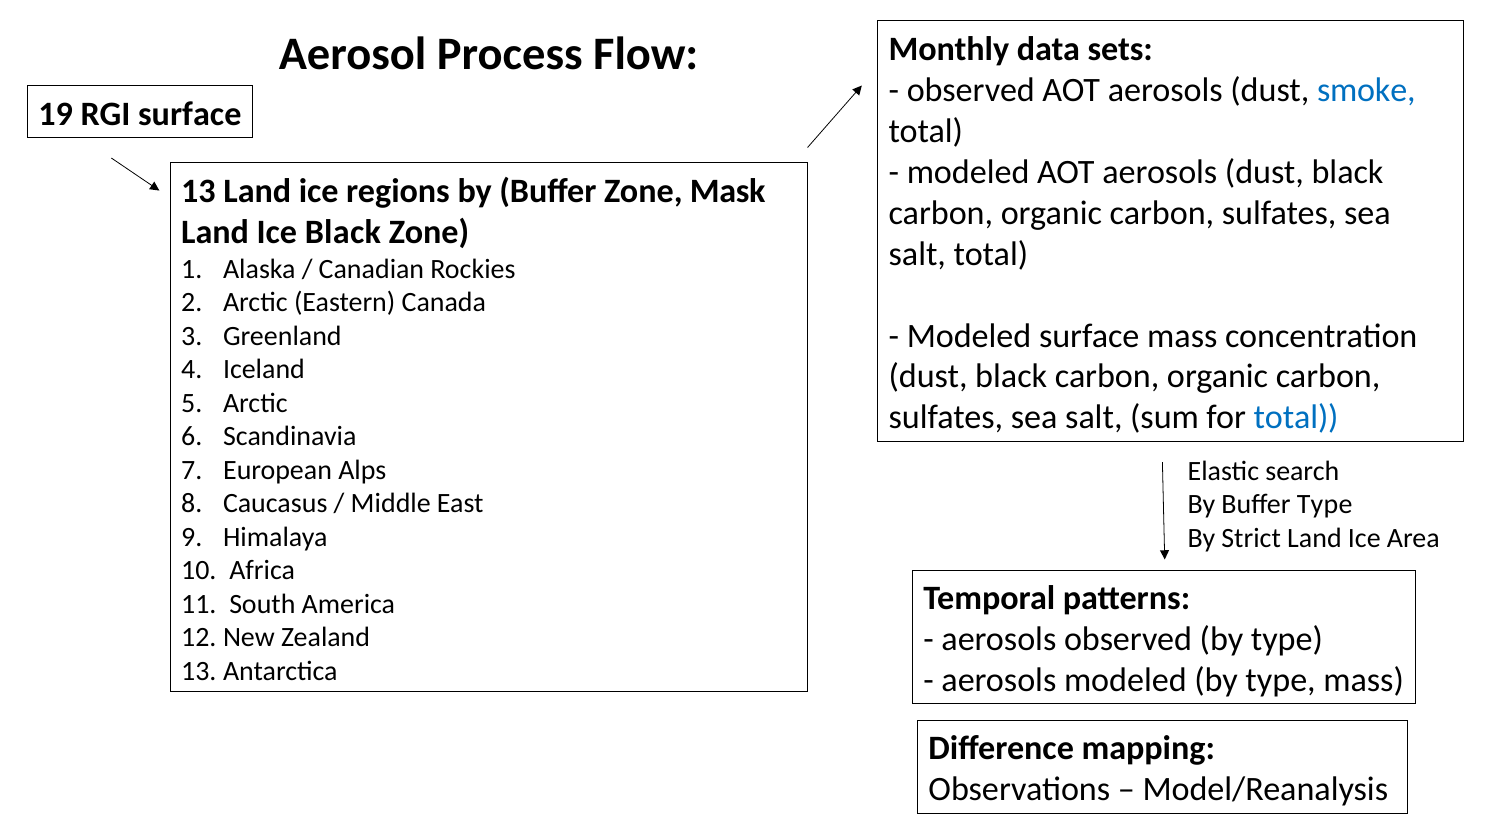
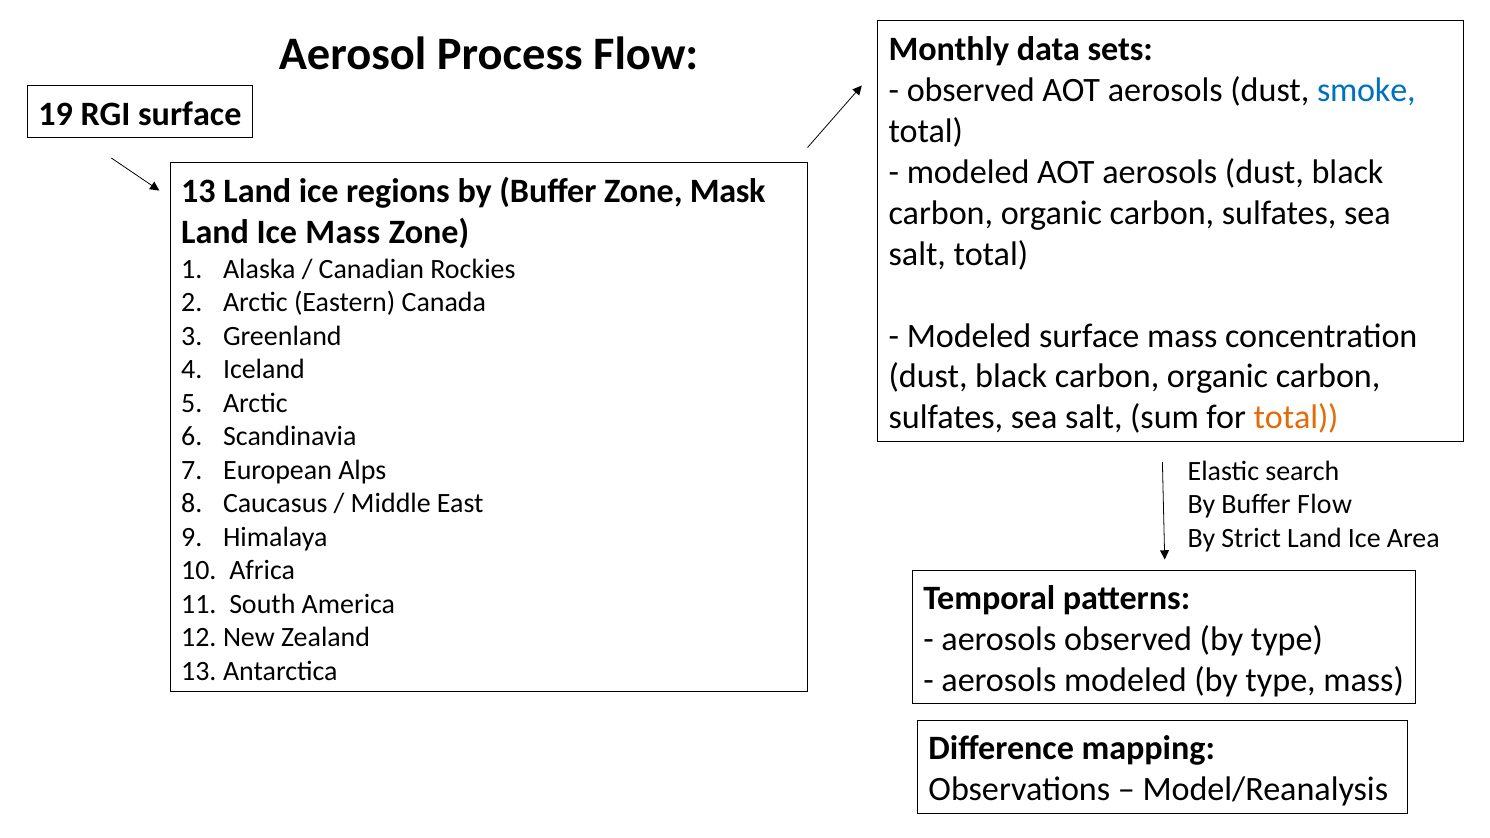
Ice Black: Black -> Mass
total at (1296, 418) colour: blue -> orange
Buffer Type: Type -> Flow
